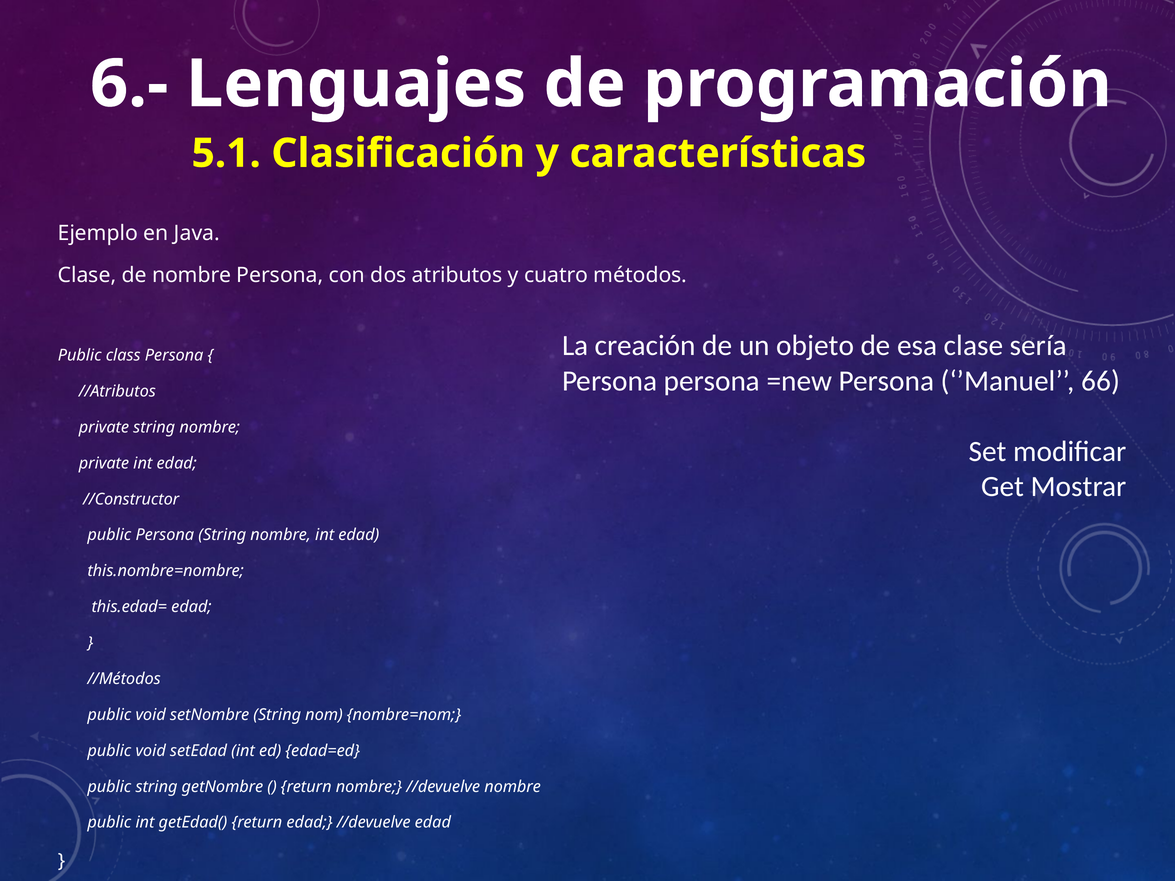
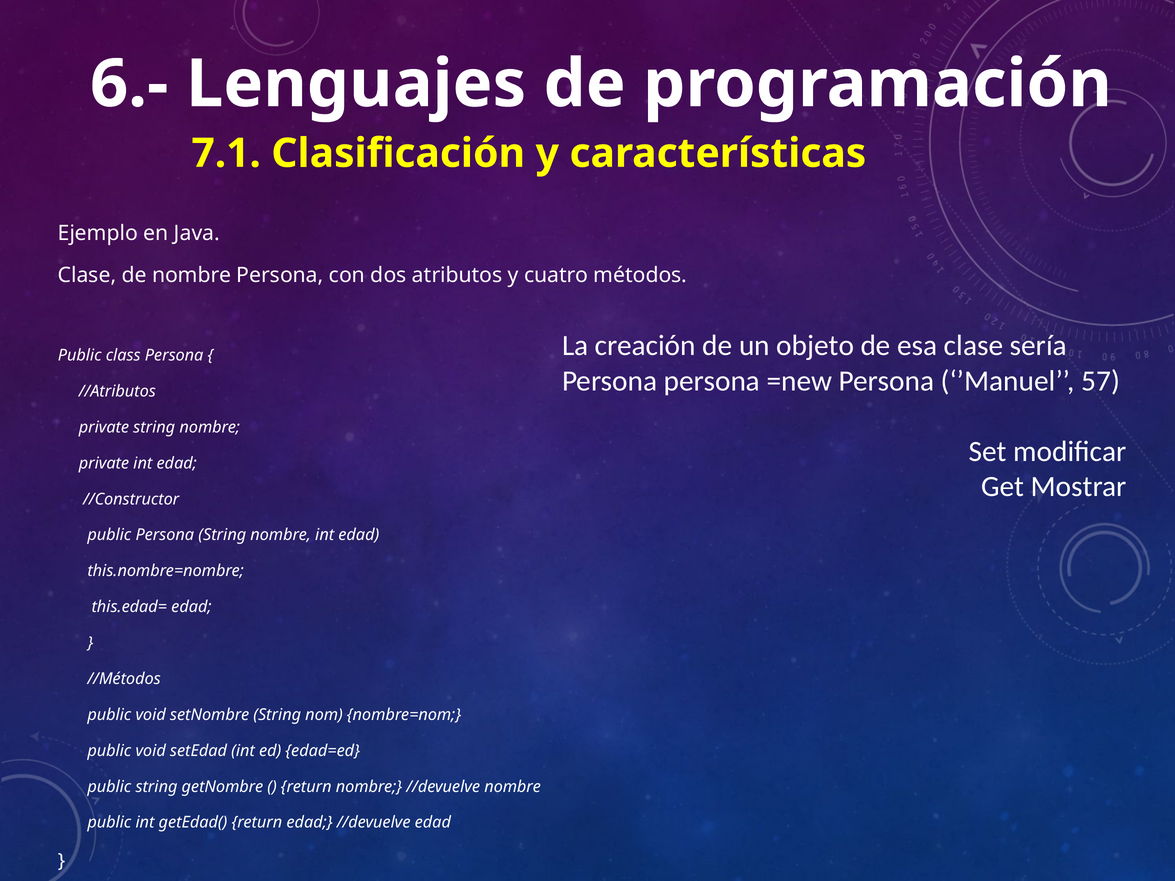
5.1: 5.1 -> 7.1
66: 66 -> 57
